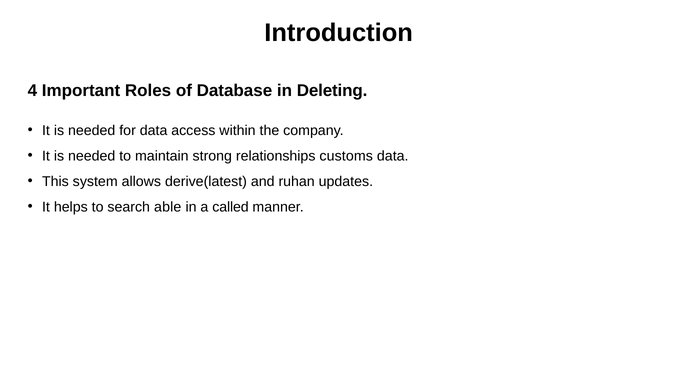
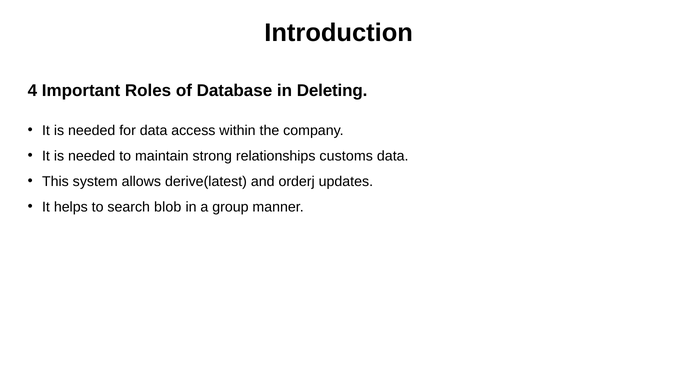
ruhan: ruhan -> orderj
able: able -> blob
called: called -> group
